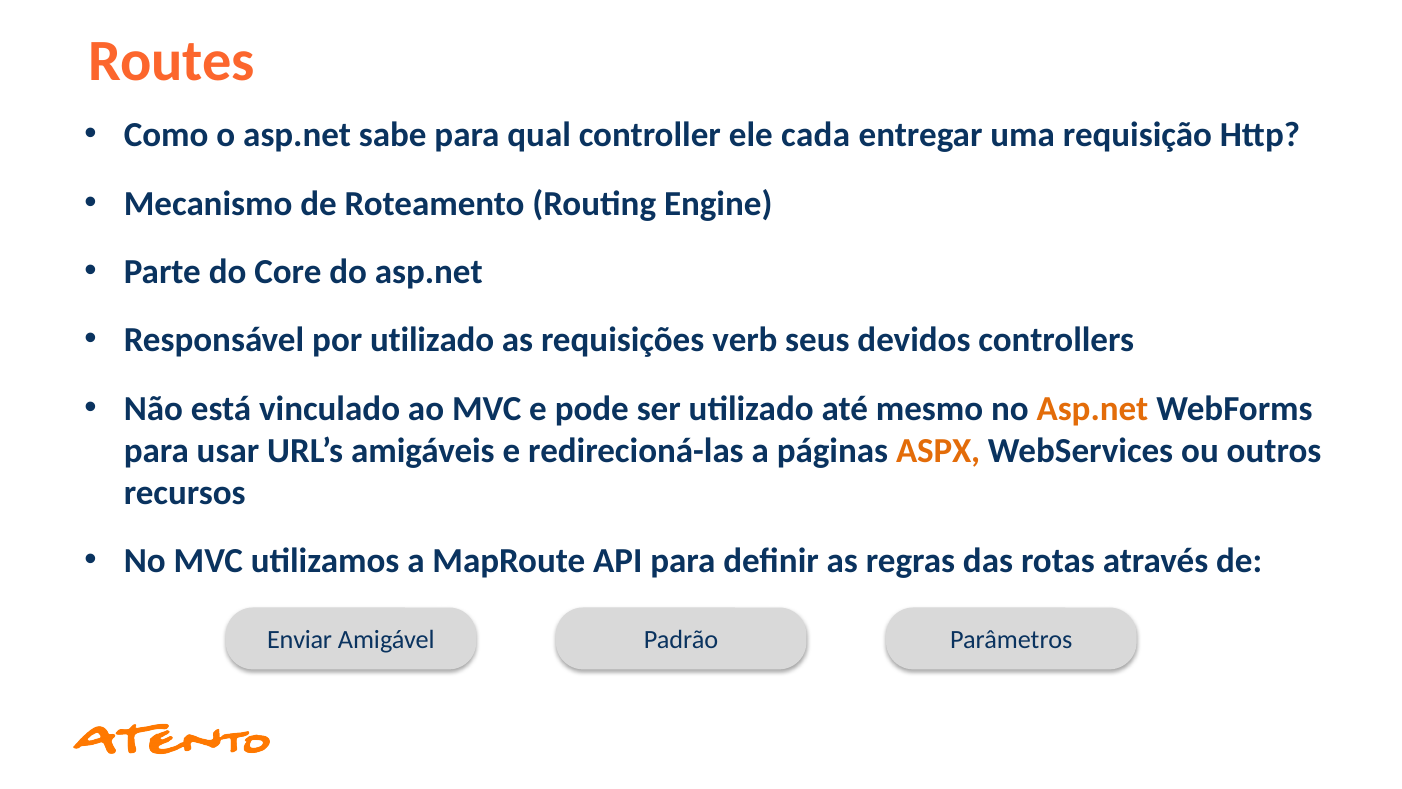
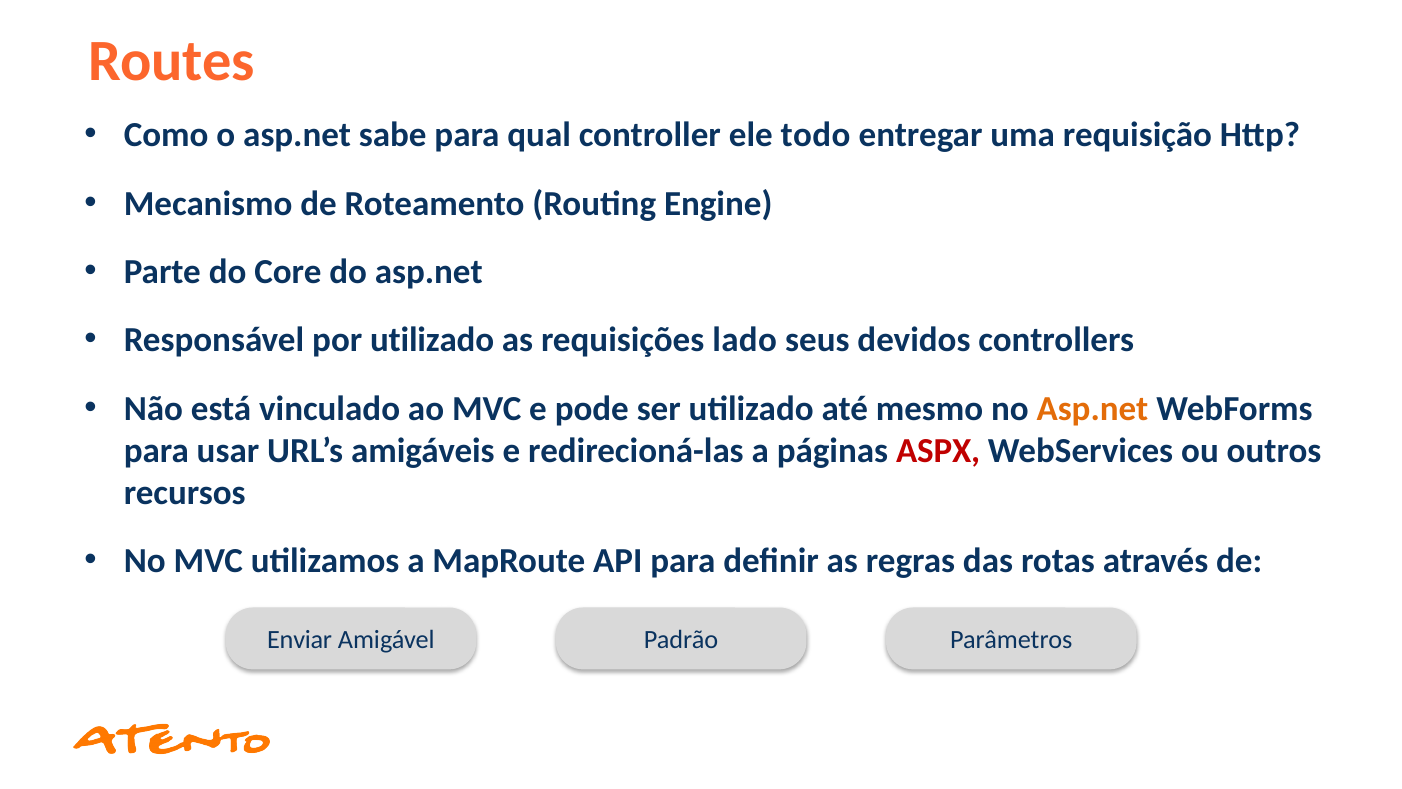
cada: cada -> todo
verb: verb -> lado
ASPX colour: orange -> red
